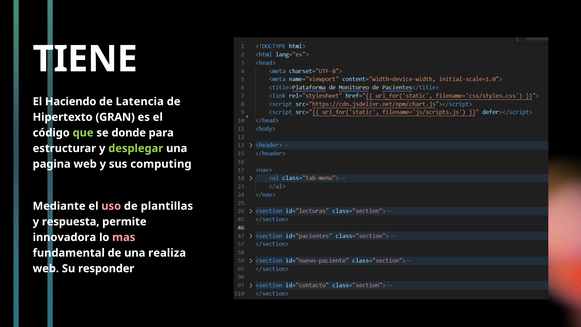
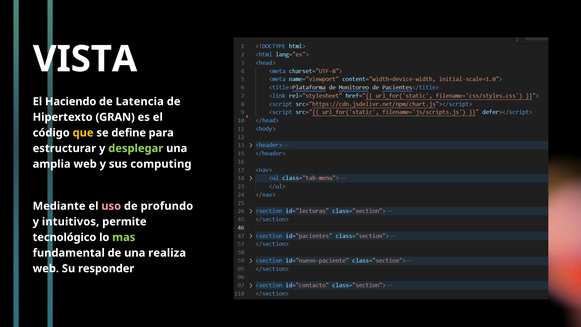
TIENE: TIENE -> VISTA
que colour: light green -> yellow
donde: donde -> define
pagina: pagina -> amplia
plantillas: plantillas -> profundo
respuesta: respuesta -> intuitivos
innovadora: innovadora -> tecnológico
mas colour: pink -> light green
